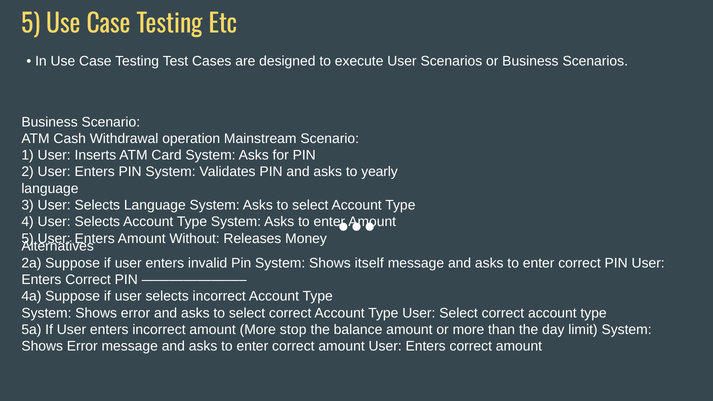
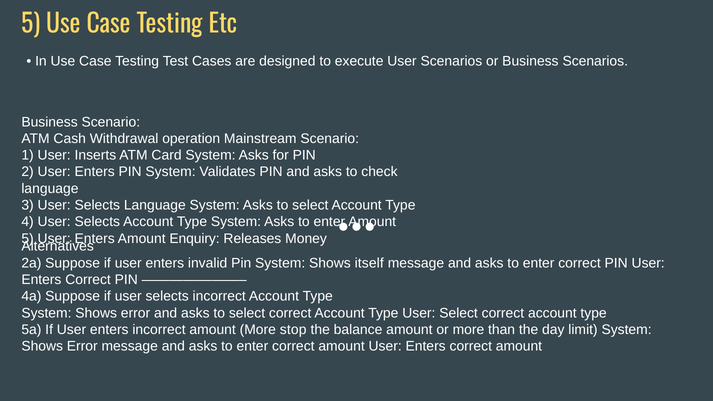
yearly: yearly -> check
Without: Without -> Enquiry
